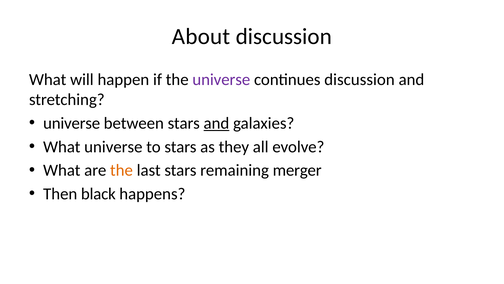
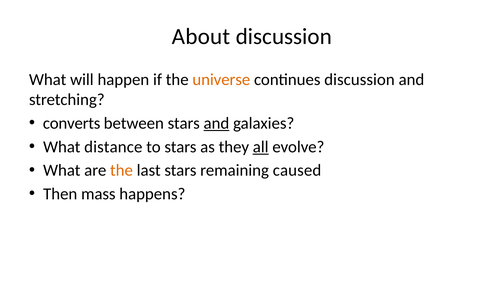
universe at (221, 79) colour: purple -> orange
universe at (72, 123): universe -> converts
What universe: universe -> distance
all underline: none -> present
merger: merger -> caused
black: black -> mass
